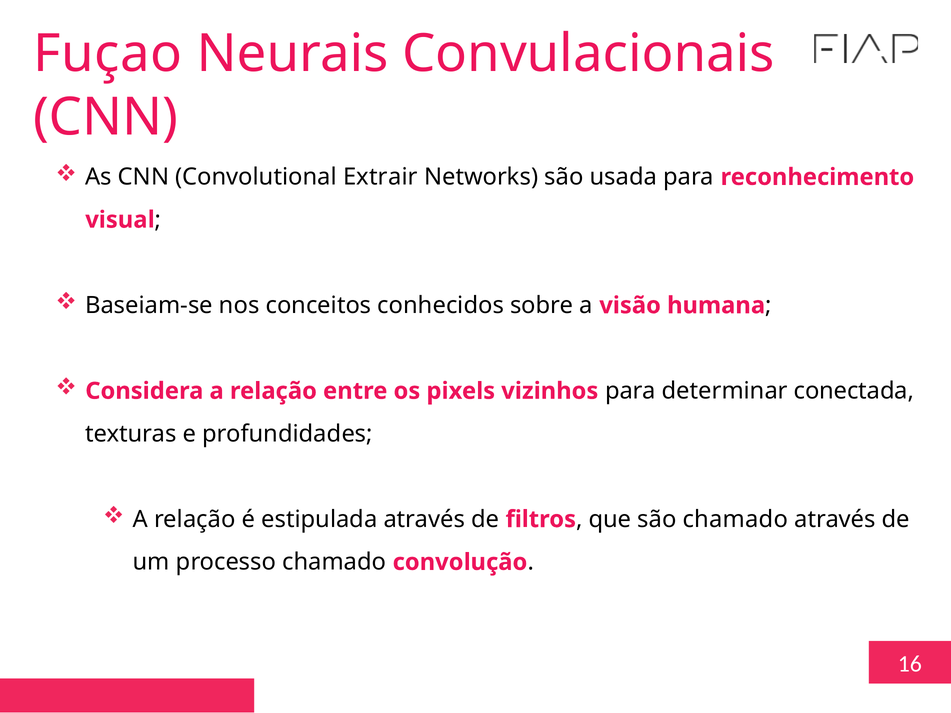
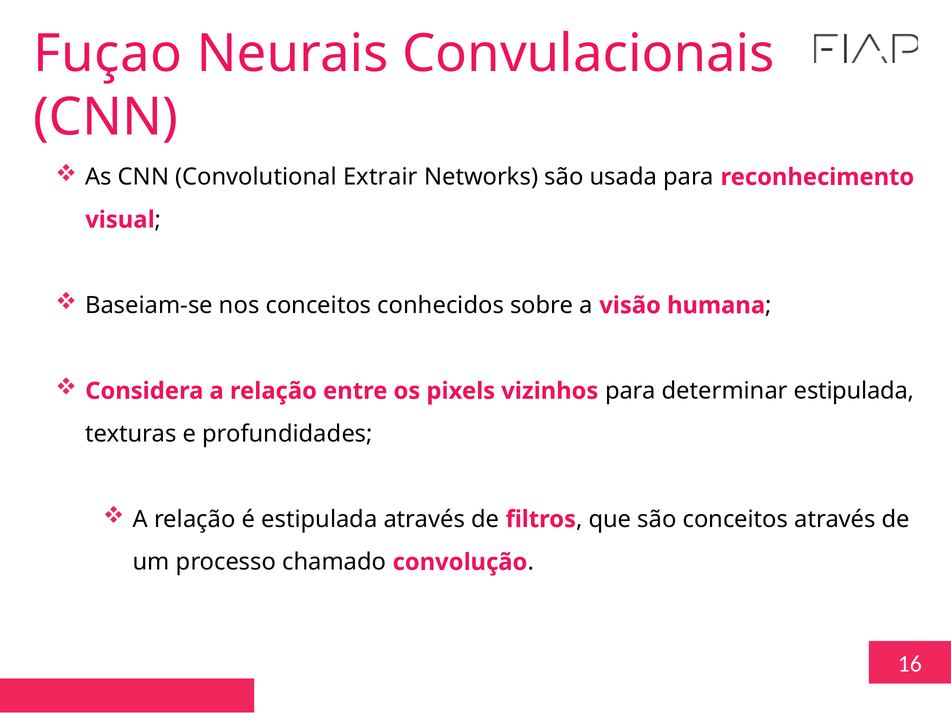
determinar conectada: conectada -> estipulada
são chamado: chamado -> conceitos
